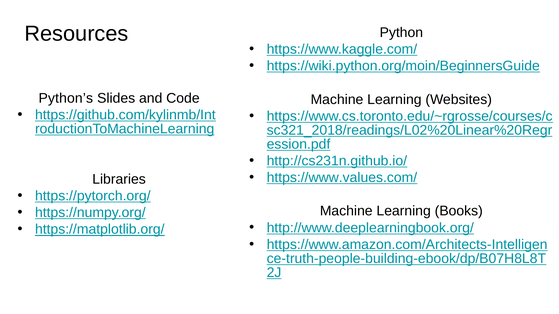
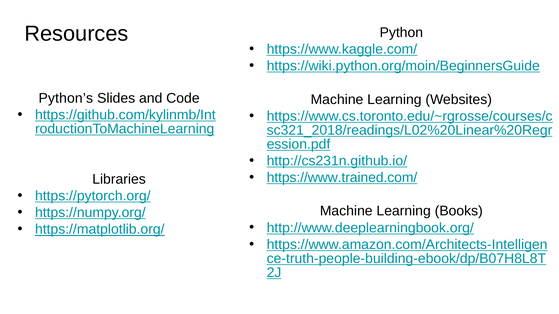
https://www.values.com/: https://www.values.com/ -> https://www.trained.com/
